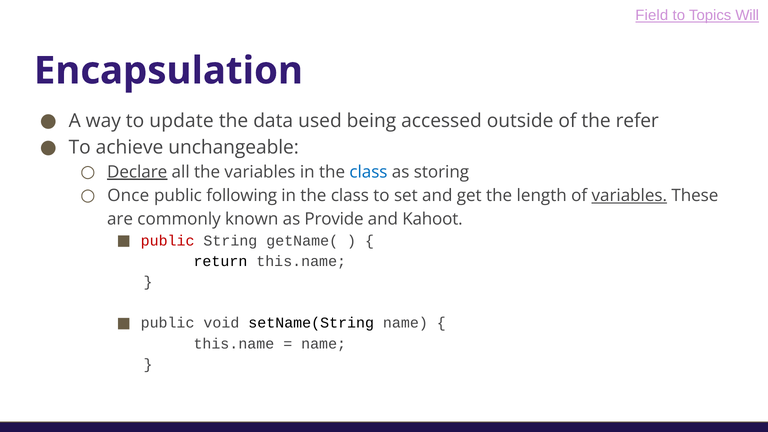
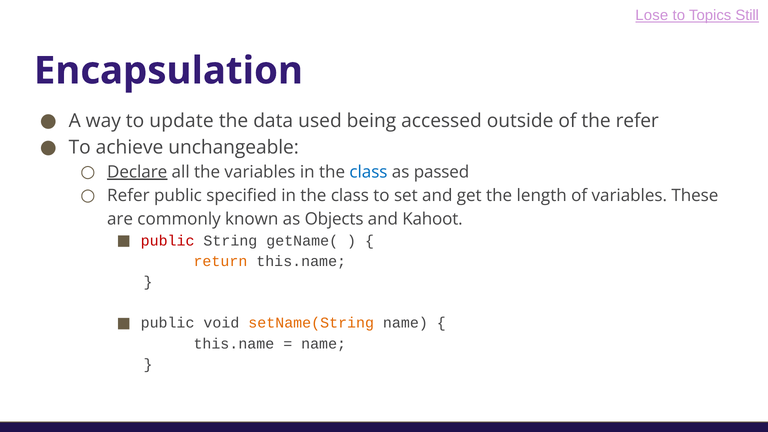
Field: Field -> Lose
Will: Will -> Still
storing: storing -> passed
Once at (128, 195): Once -> Refer
following: following -> specified
variables at (629, 195) underline: present -> none
Provide: Provide -> Objects
return colour: black -> orange
setName(String colour: black -> orange
